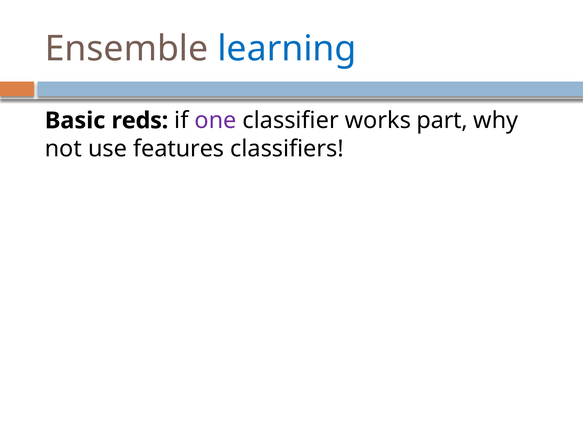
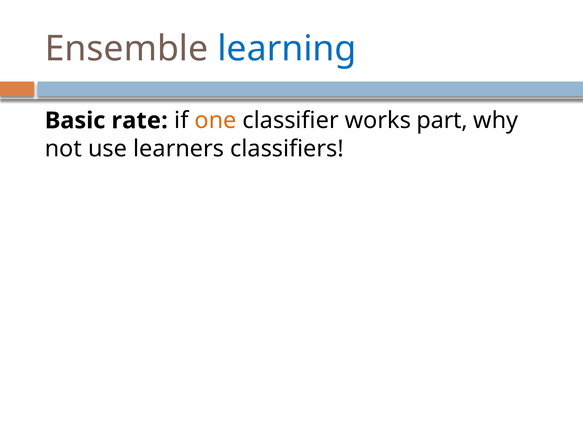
reds: reds -> rate
one colour: purple -> orange
features: features -> learners
